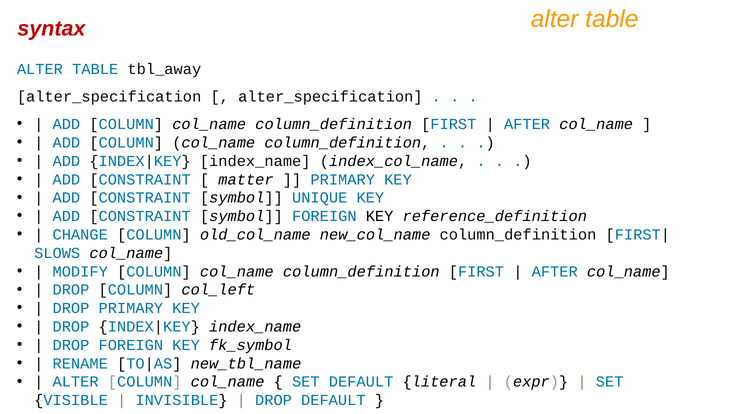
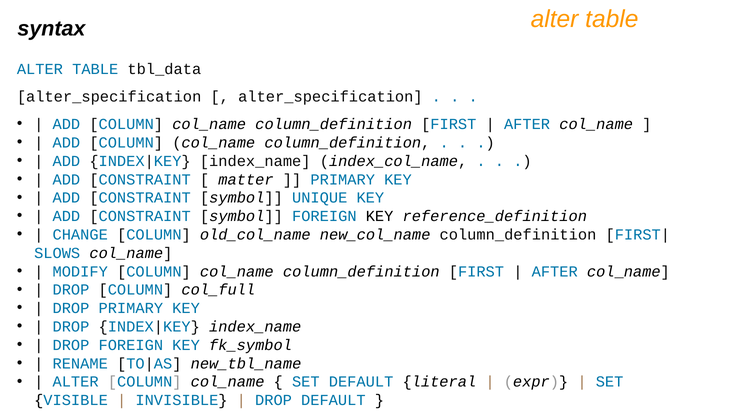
syntax colour: red -> black
tbl_away: tbl_away -> tbl_data
col_left: col_left -> col_full
